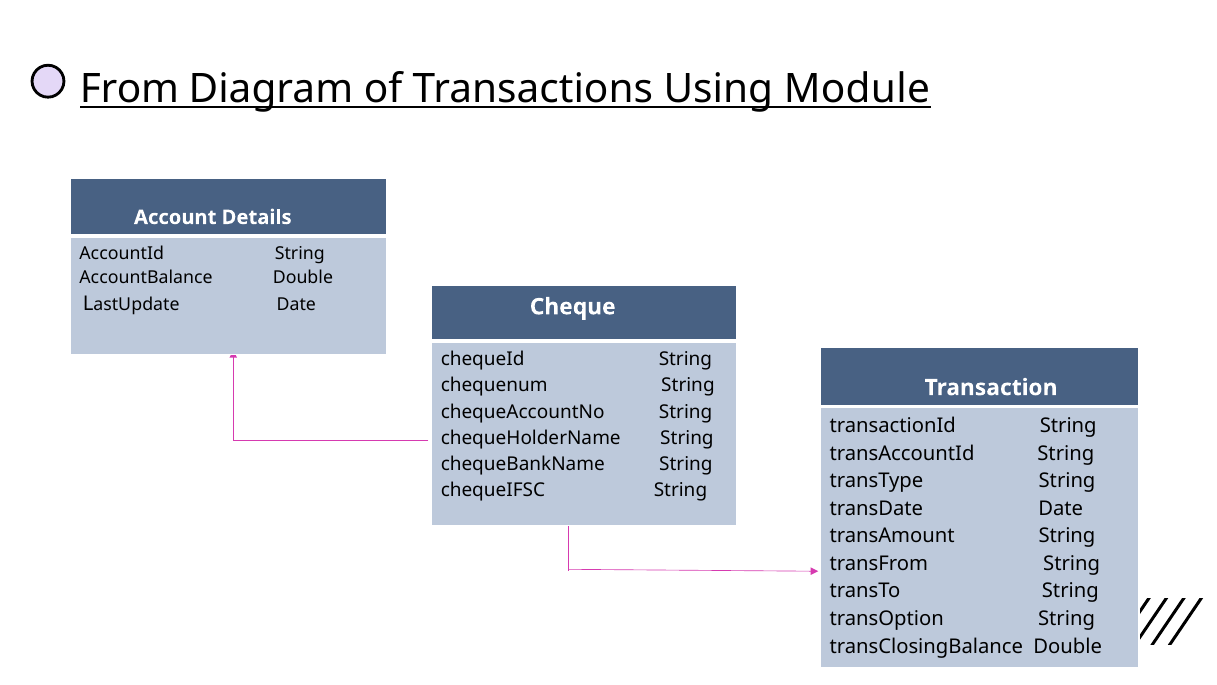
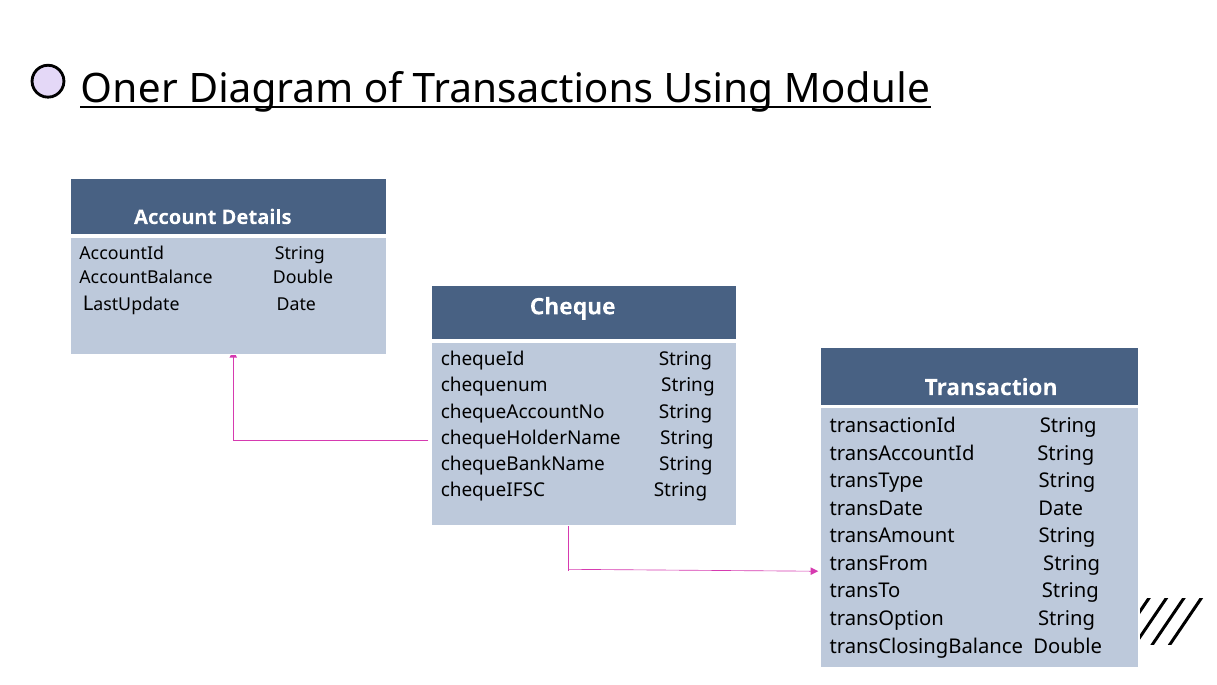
From at (129, 89): From -> Oner
